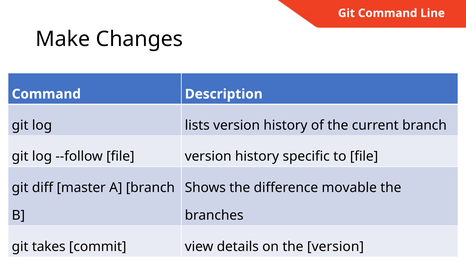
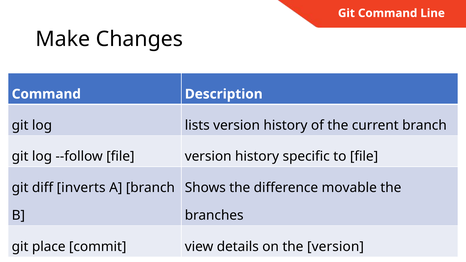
master: master -> inverts
takes: takes -> place
